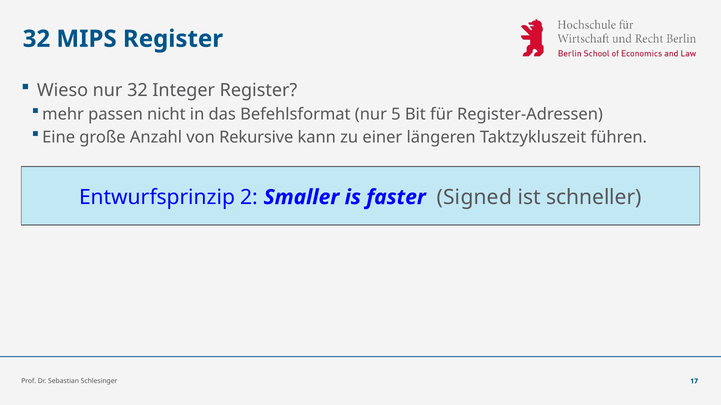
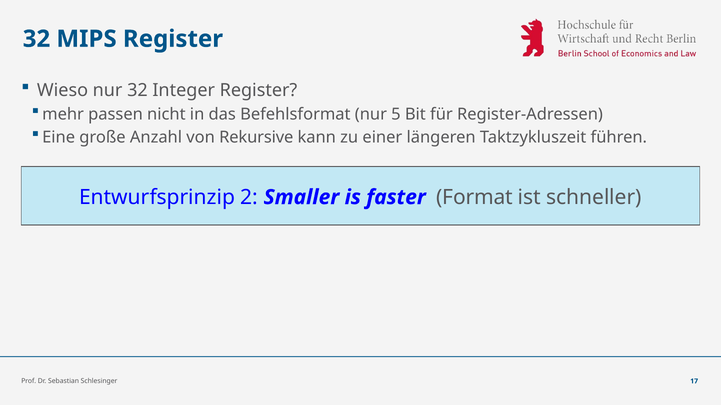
Signed: Signed -> Format
